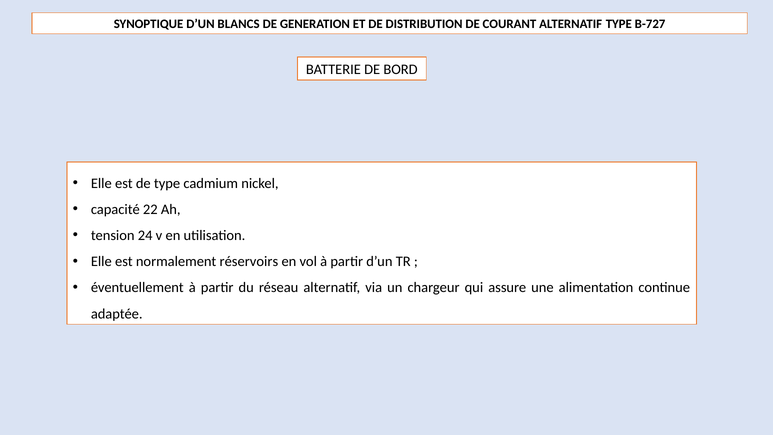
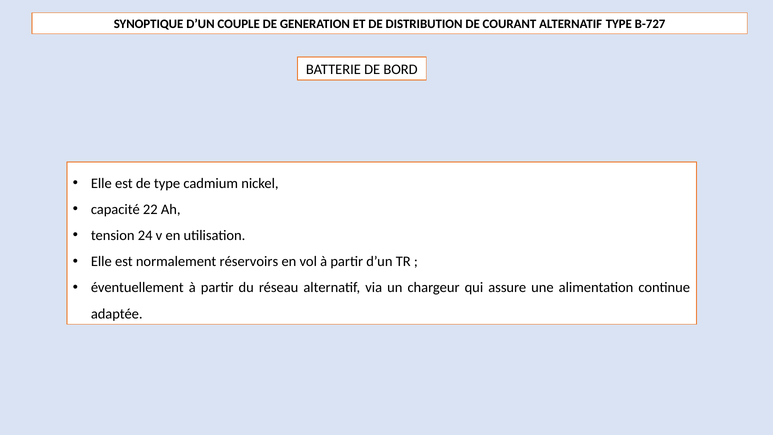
BLANCS: BLANCS -> COUPLE
